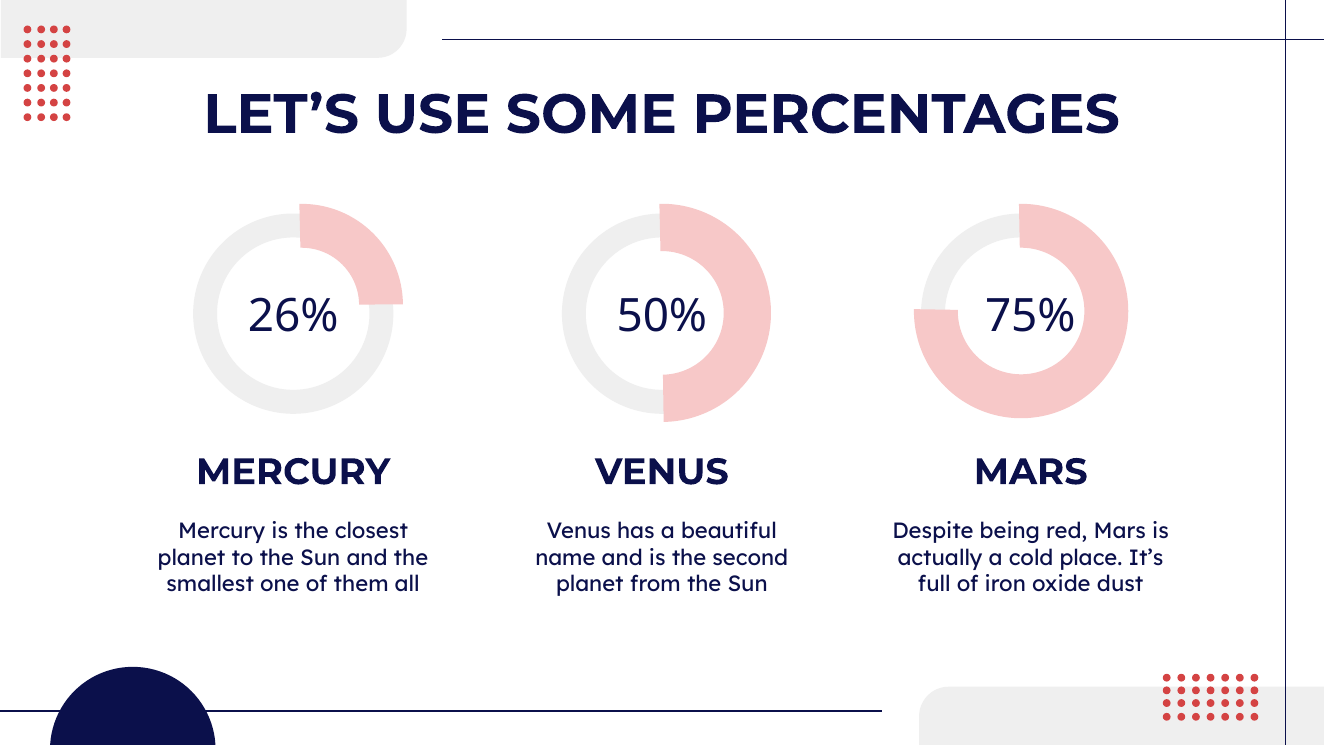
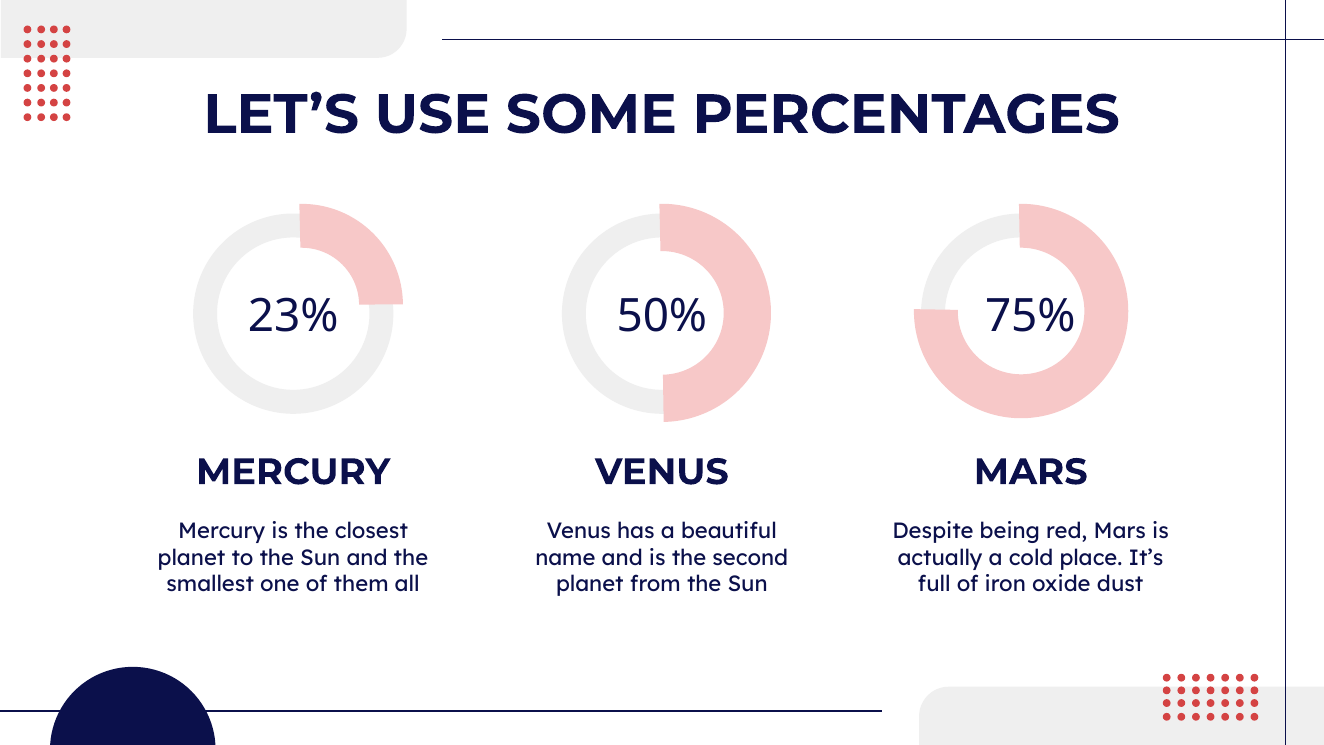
26%: 26% -> 23%
